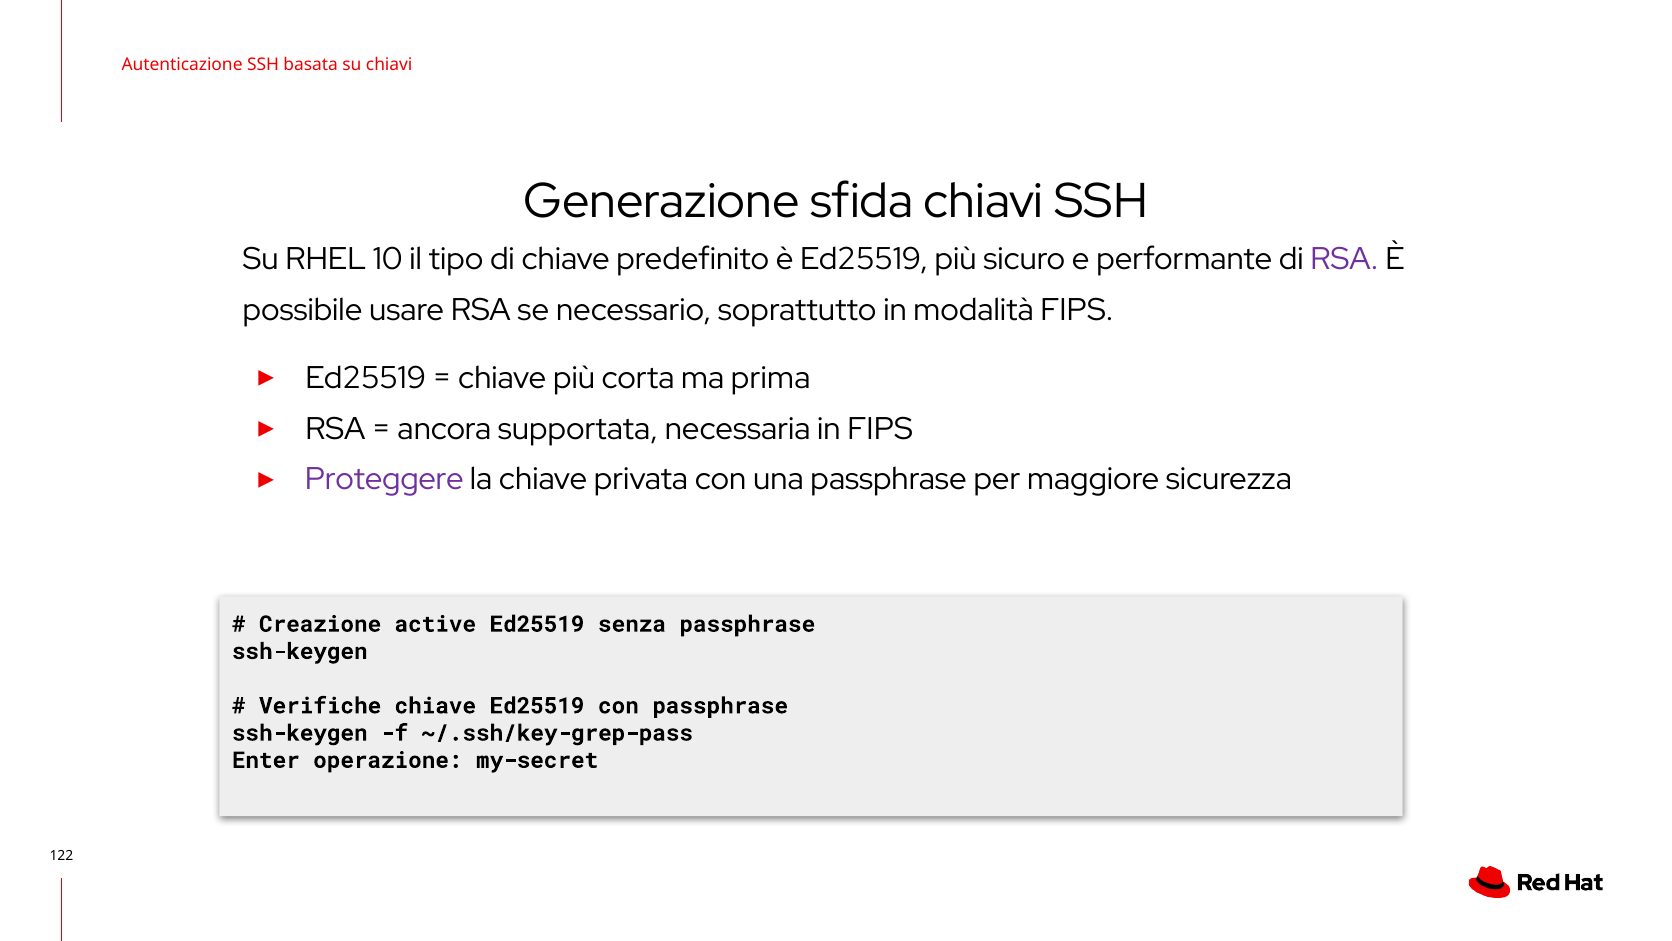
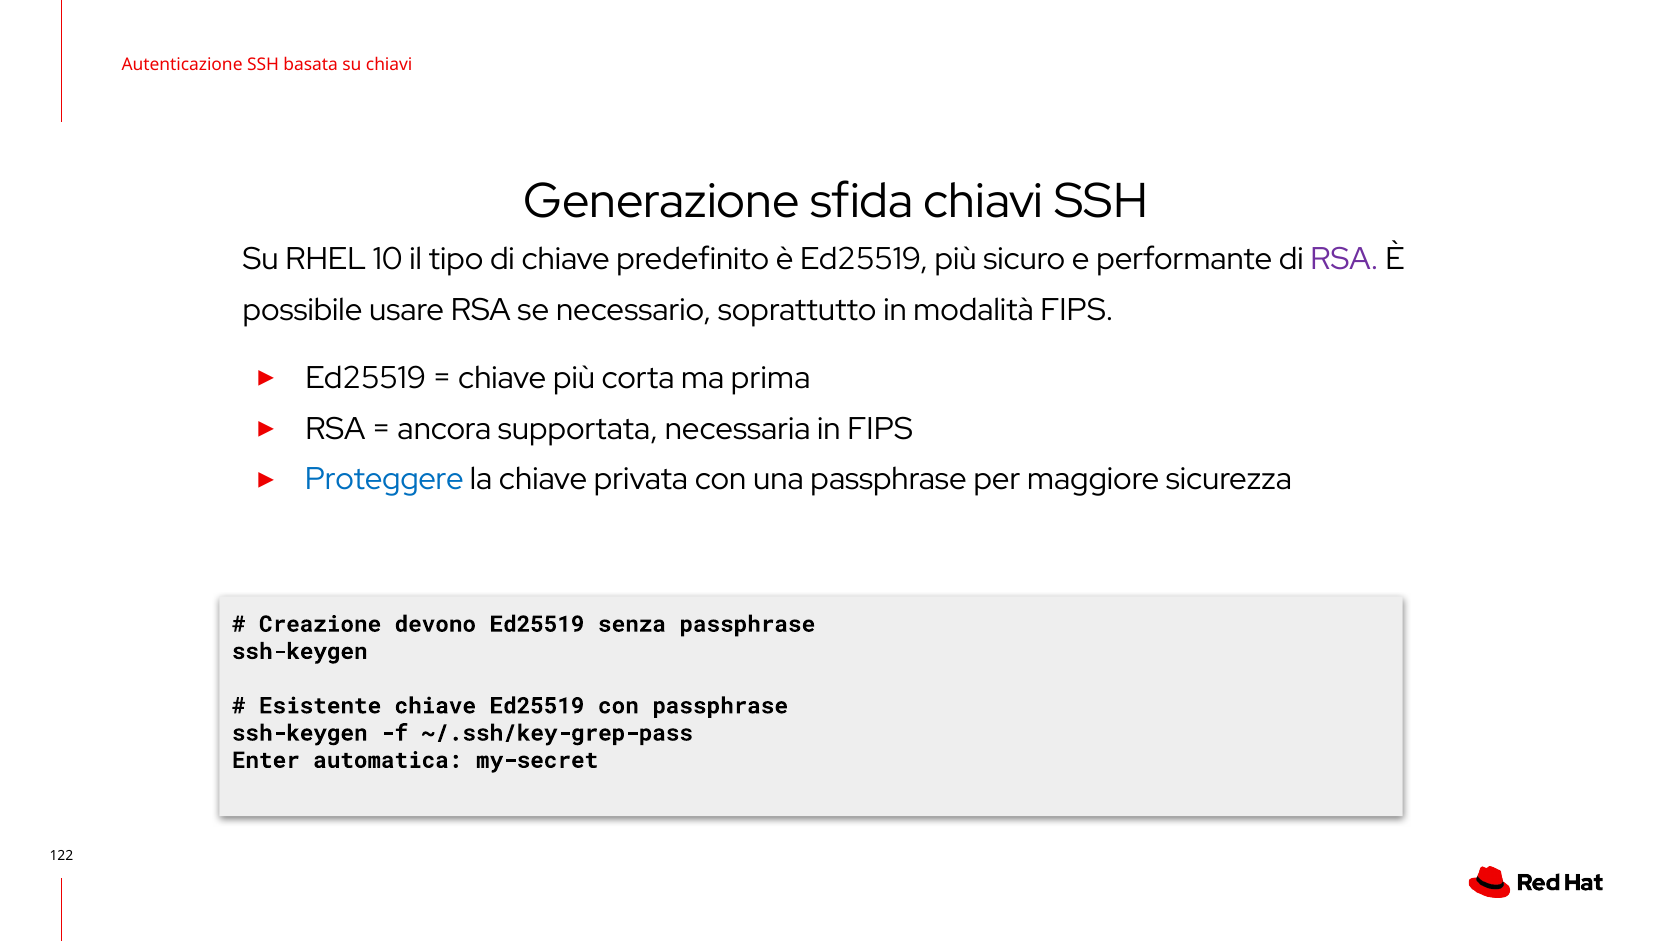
Proteggere colour: purple -> blue
active: active -> devono
Verifiche: Verifiche -> Esistente
operazione: operazione -> automatica
